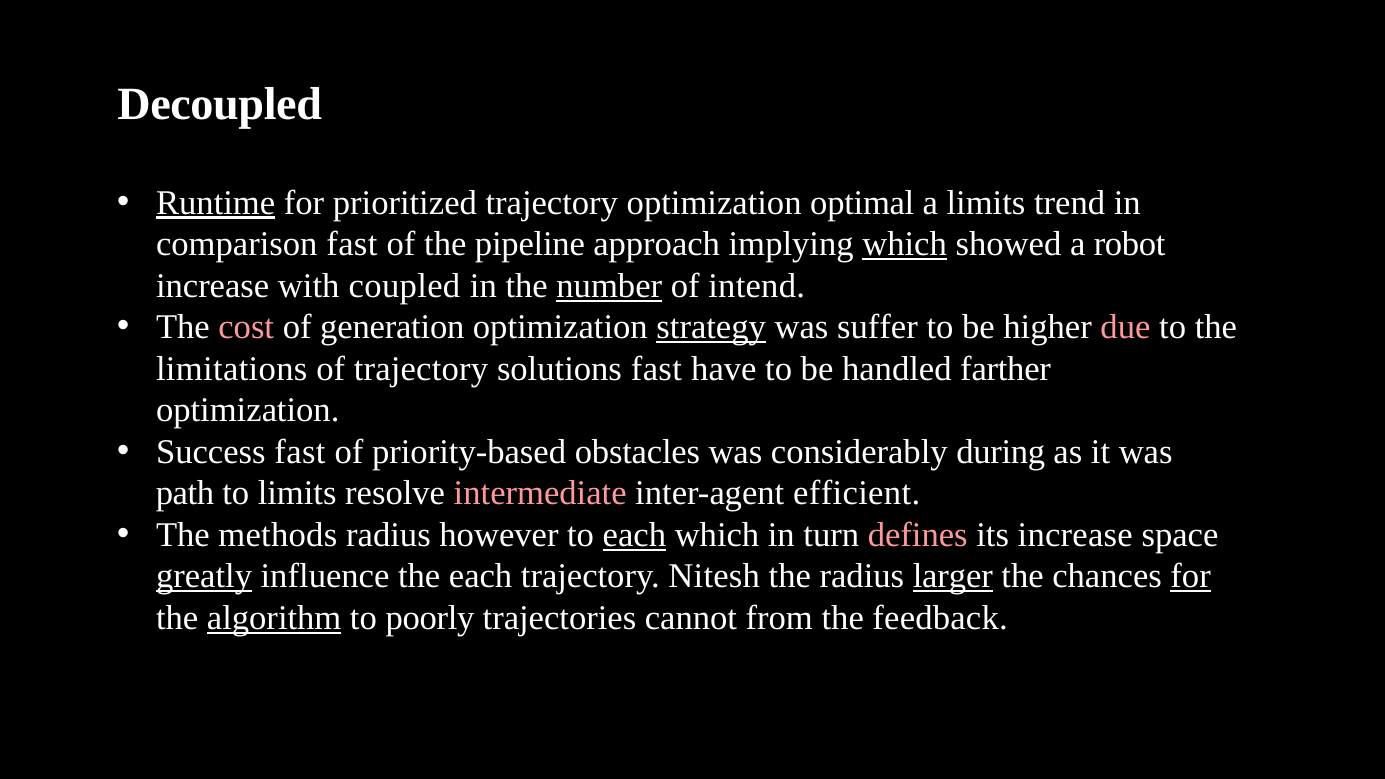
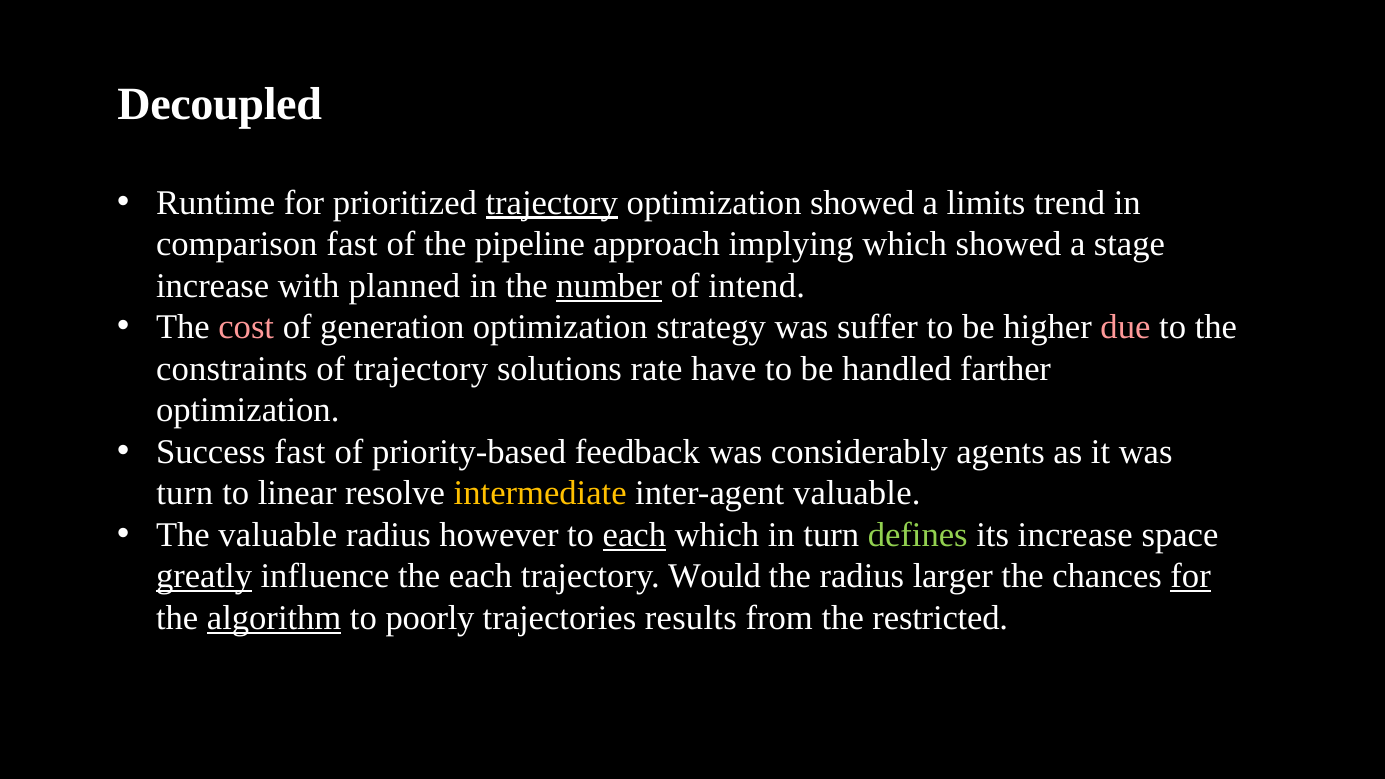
Runtime underline: present -> none
trajectory at (552, 203) underline: none -> present
optimization optimal: optimal -> showed
which at (905, 244) underline: present -> none
robot: robot -> stage
coupled: coupled -> planned
strategy underline: present -> none
limitations: limitations -> constraints
solutions fast: fast -> rate
obstacles: obstacles -> feedback
during: during -> agents
path at (185, 494): path -> turn
to limits: limits -> linear
intermediate colour: pink -> yellow
inter-agent efficient: efficient -> valuable
The methods: methods -> valuable
defines colour: pink -> light green
Nitesh: Nitesh -> Would
larger underline: present -> none
cannot: cannot -> results
feedback: feedback -> restricted
